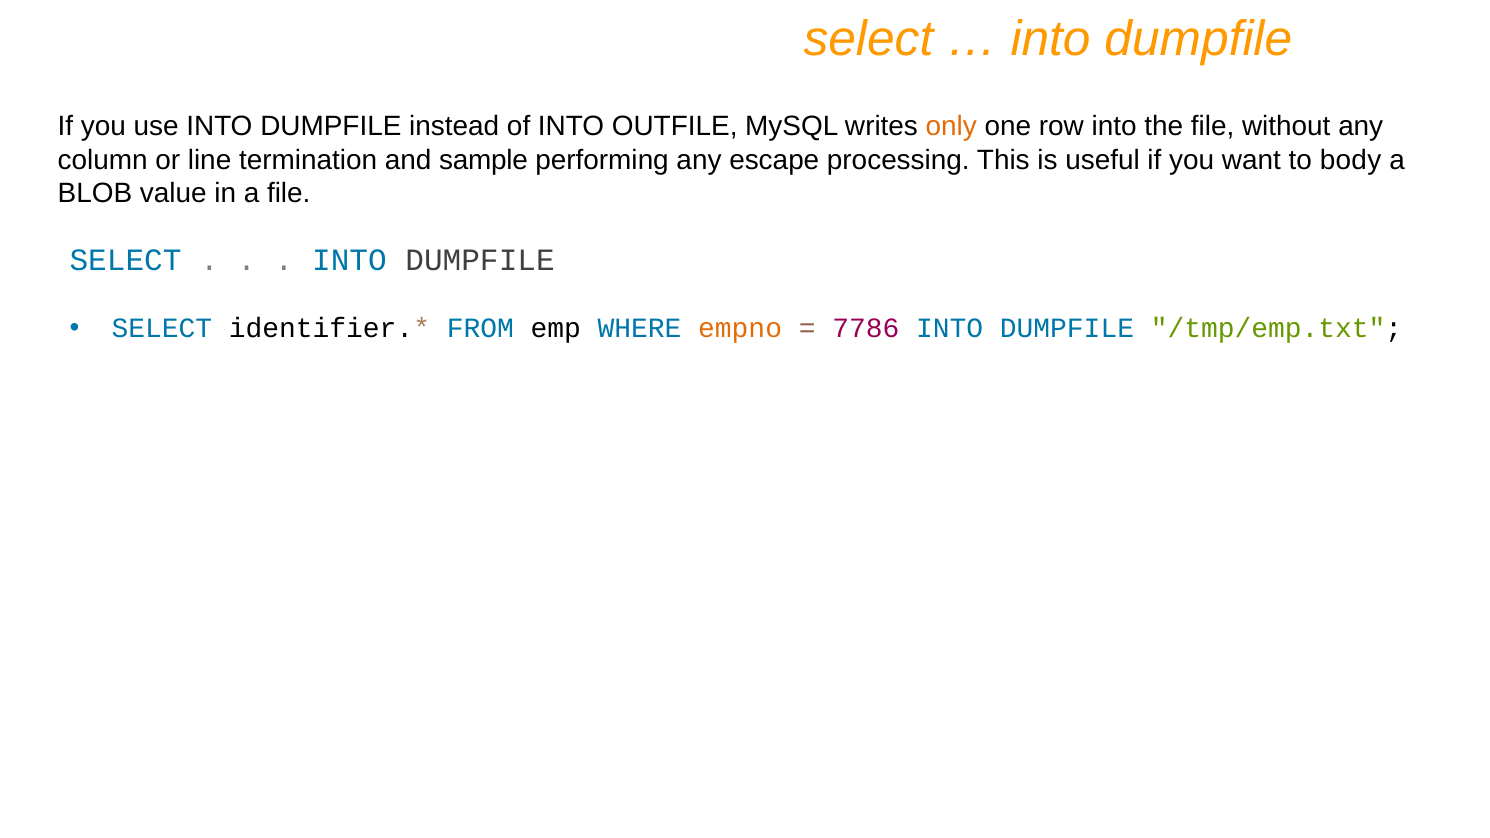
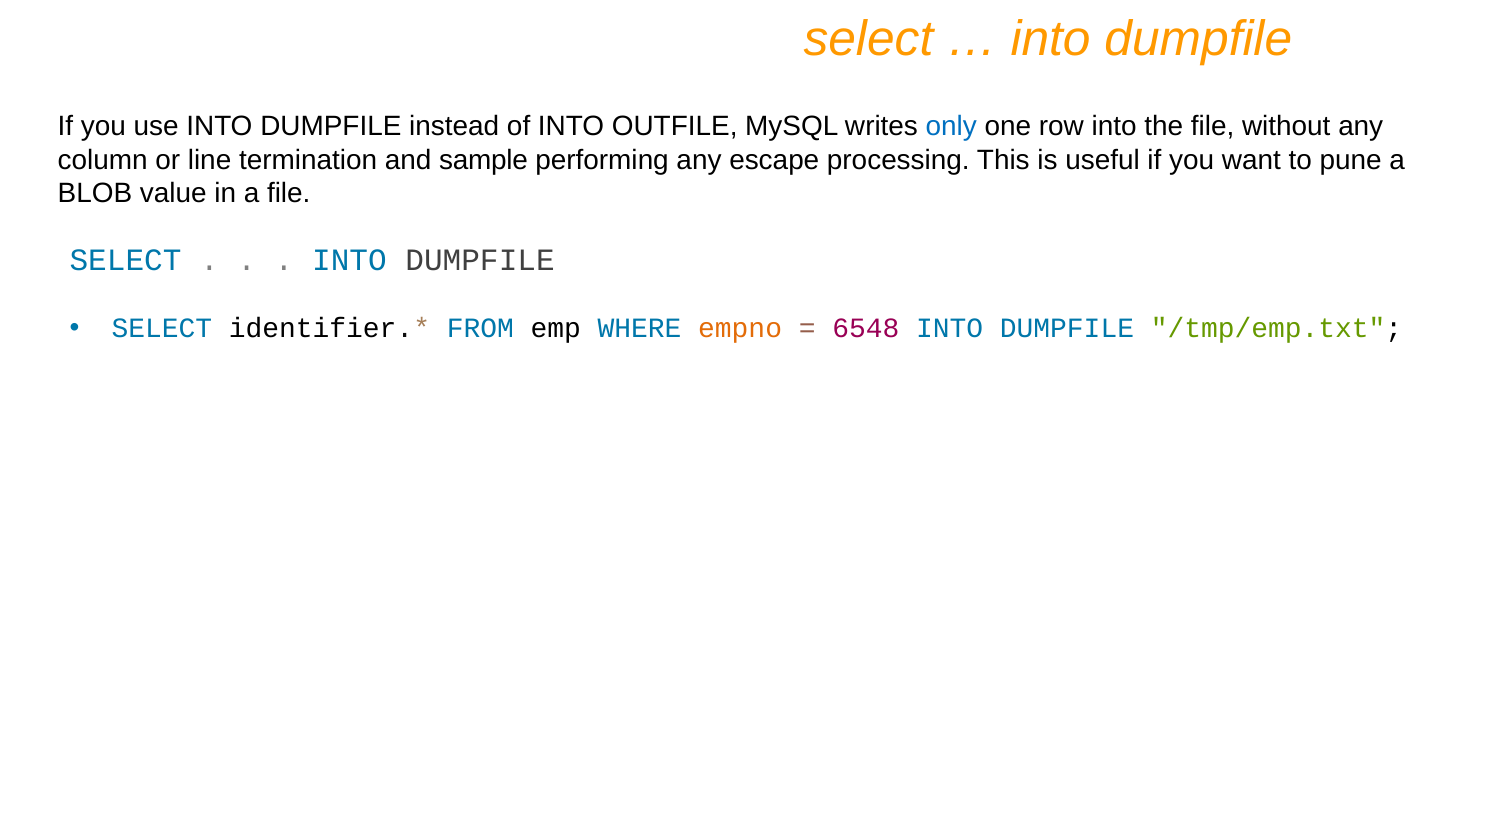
only colour: orange -> blue
body: body -> pune
7786: 7786 -> 6548
